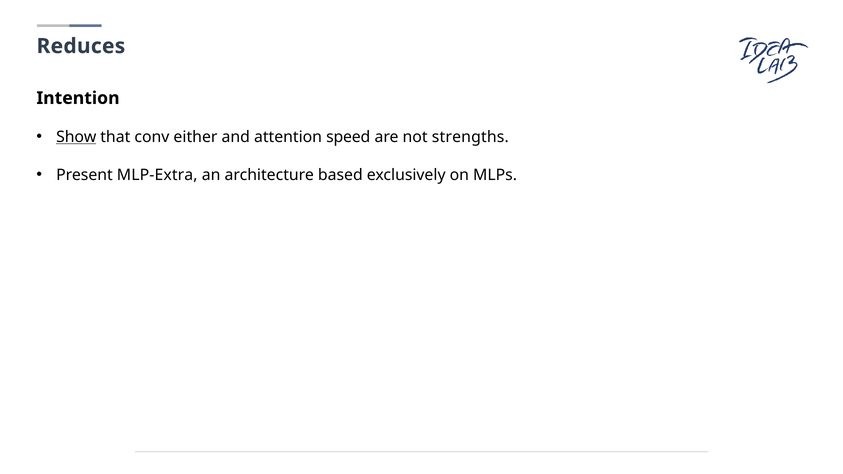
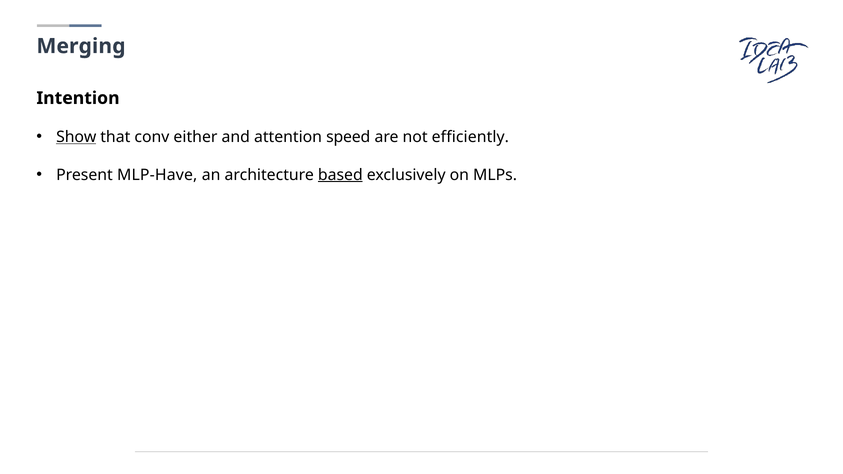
Reduces: Reduces -> Merging
strengths: strengths -> efficiently
MLP-Extra: MLP-Extra -> MLP-Have
based underline: none -> present
